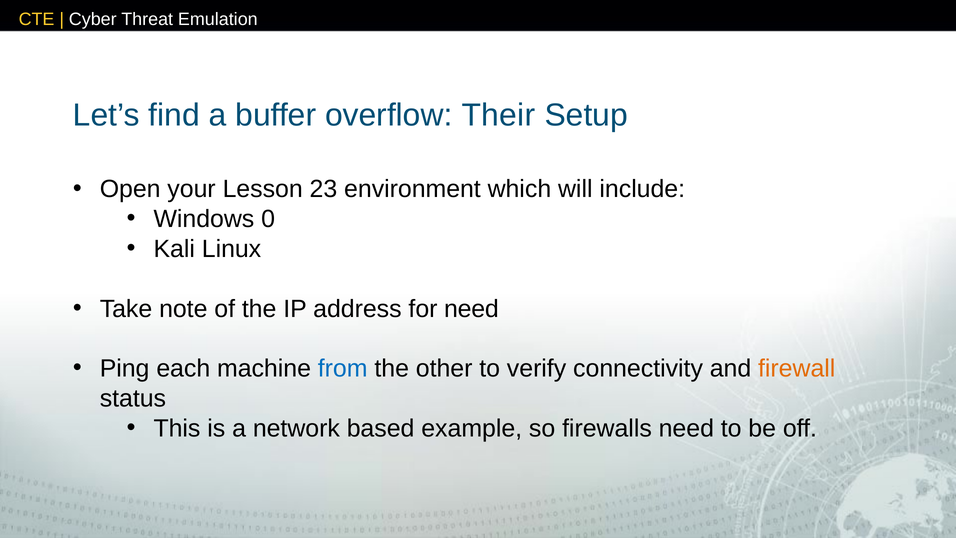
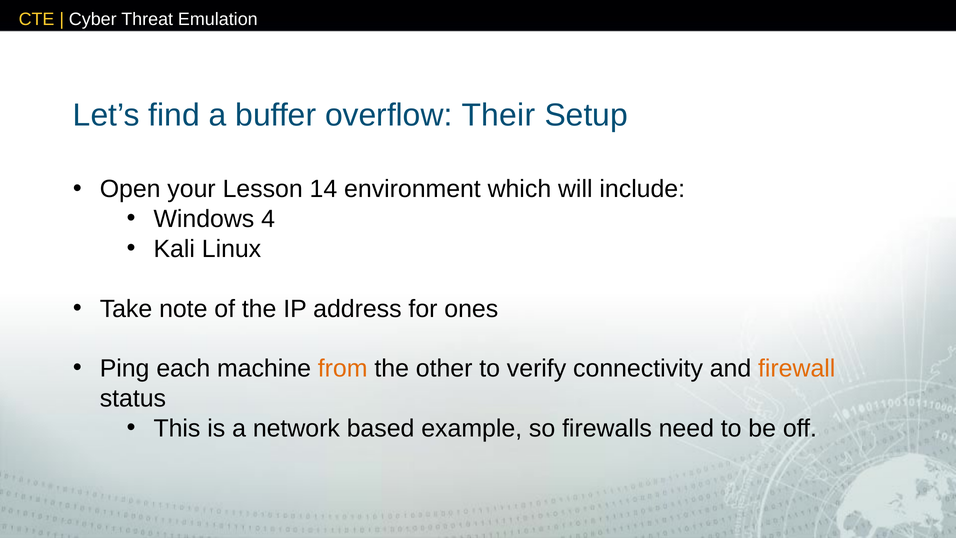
23: 23 -> 14
0: 0 -> 4
for need: need -> ones
from colour: blue -> orange
